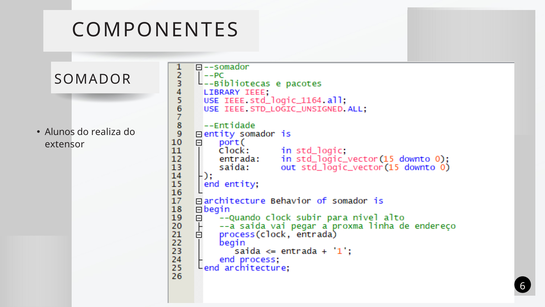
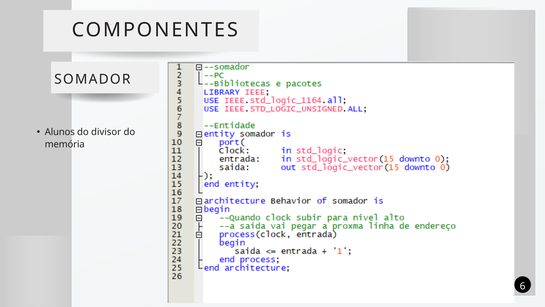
realiza: realiza -> divisor
extensor: extensor -> memória
